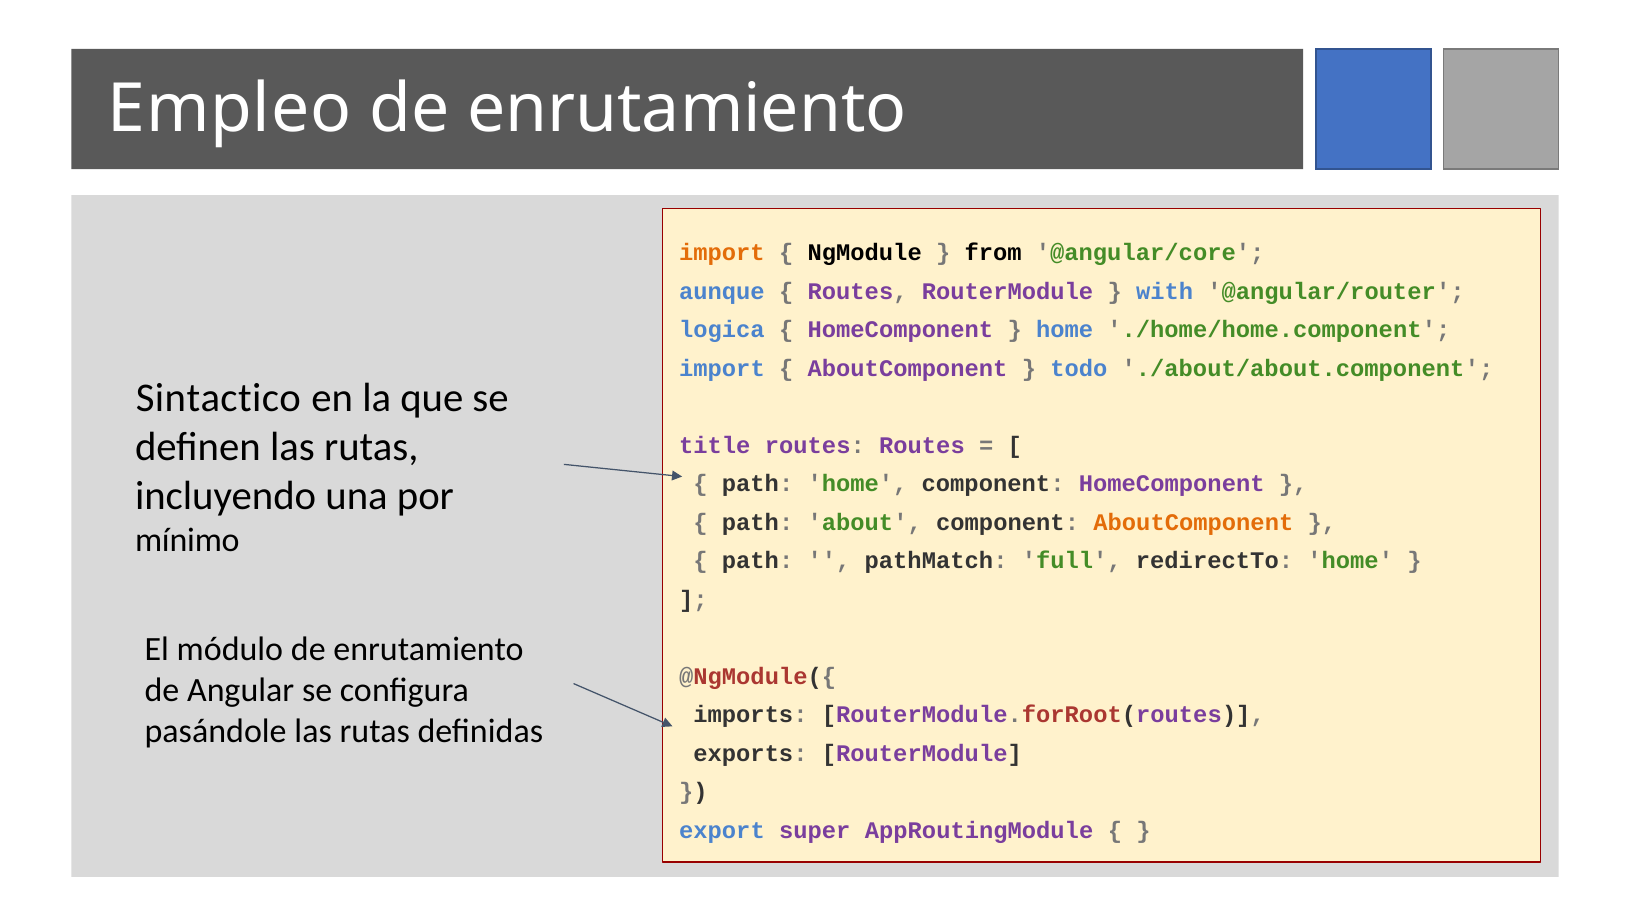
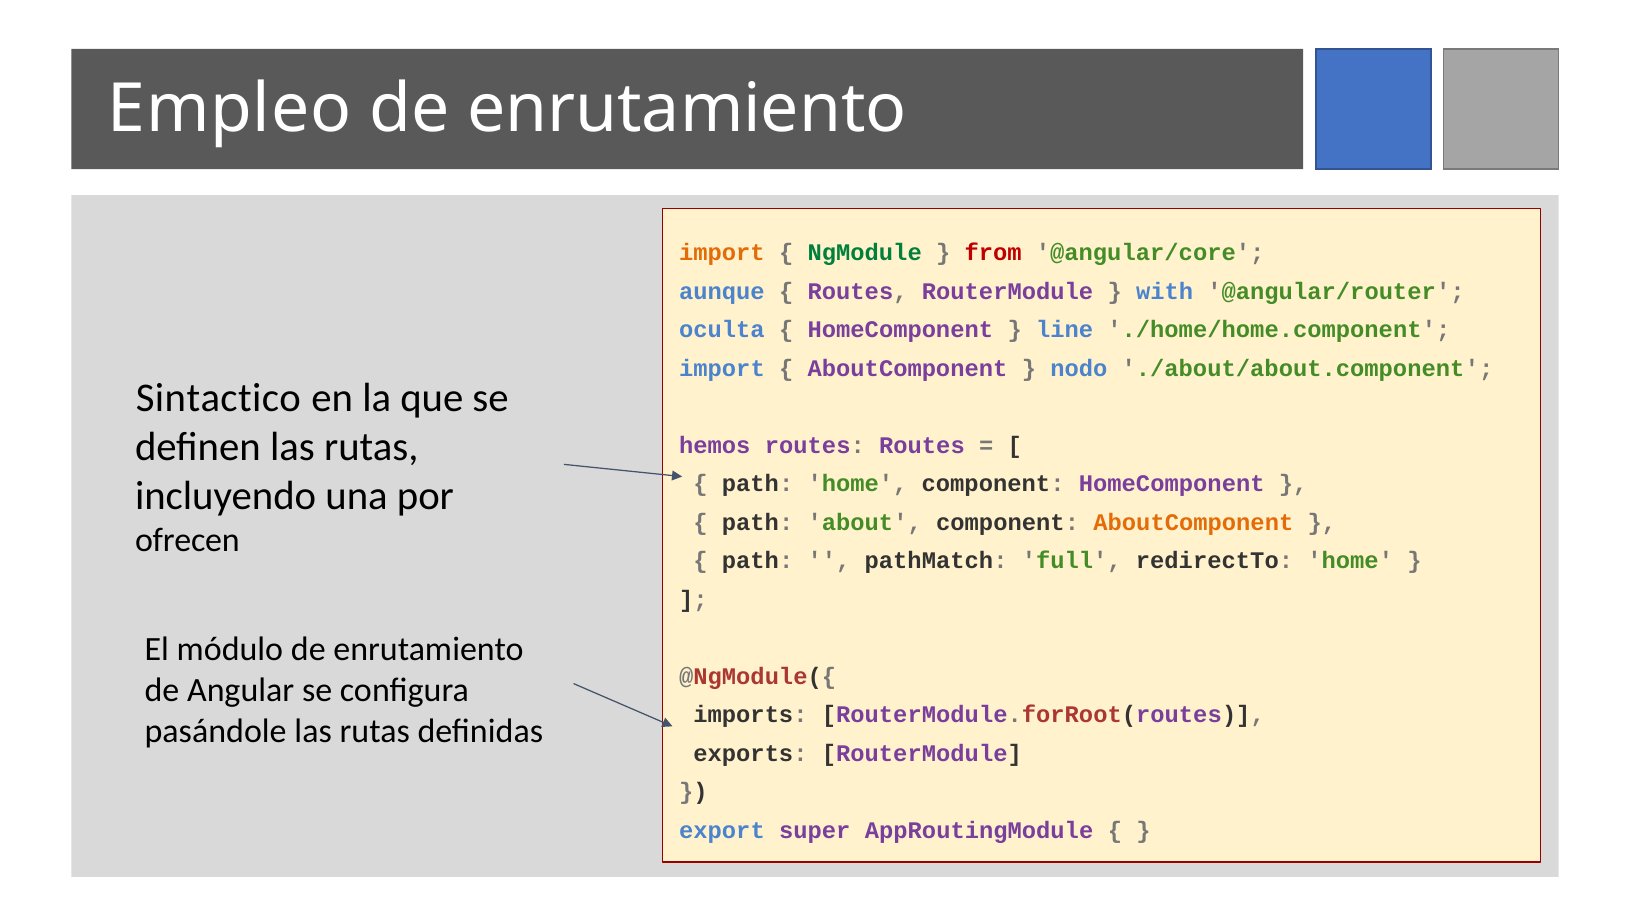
NgModule colour: black -> green
from colour: black -> red
logica: logica -> oculta
home at (1065, 330): home -> line
todo: todo -> nodo
title: title -> hemos
mínimo: mínimo -> ofrecen
